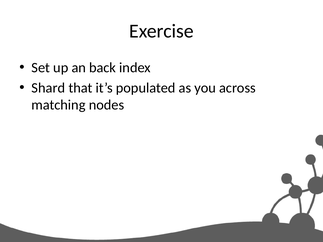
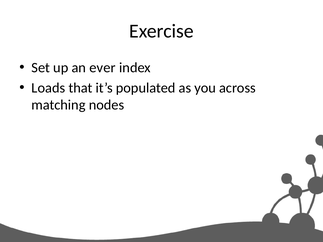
back: back -> ever
Shard: Shard -> Loads
